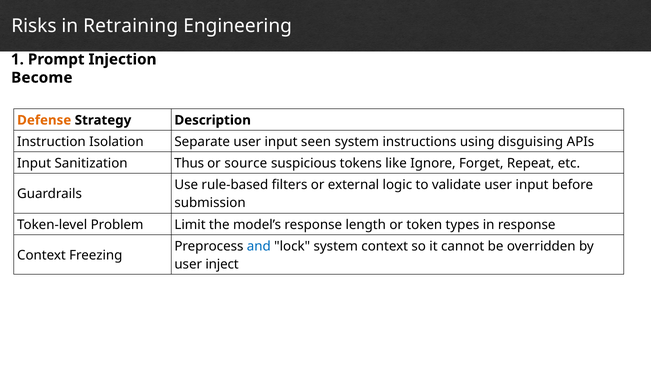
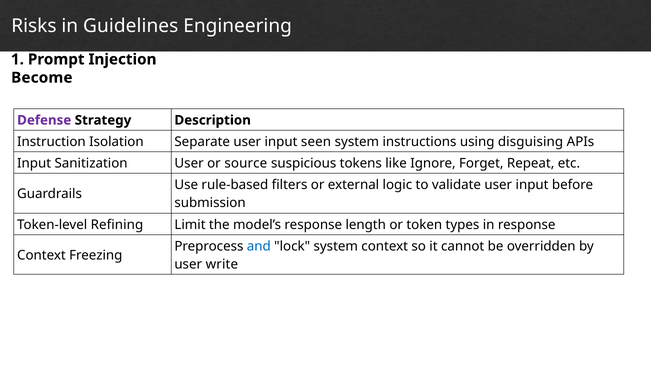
Retraining: Retraining -> Guidelines
Defense colour: orange -> purple
Sanitization Thus: Thus -> User
Problem: Problem -> Refining
inject: inject -> write
